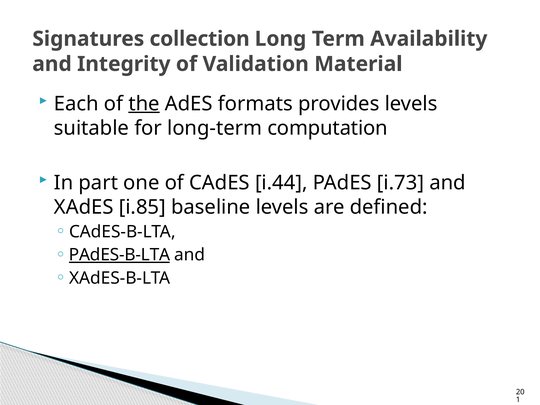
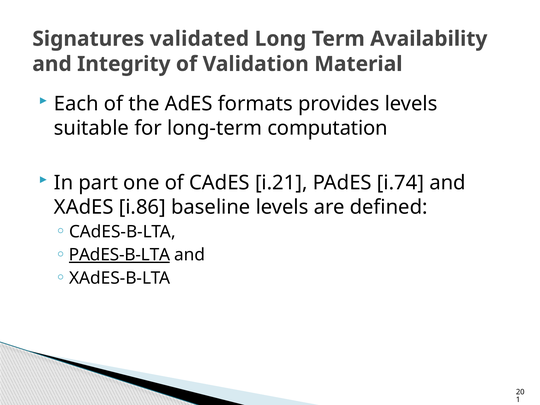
collection: collection -> validated
the underline: present -> none
i.44: i.44 -> i.21
i.73: i.73 -> i.74
i.85: i.85 -> i.86
